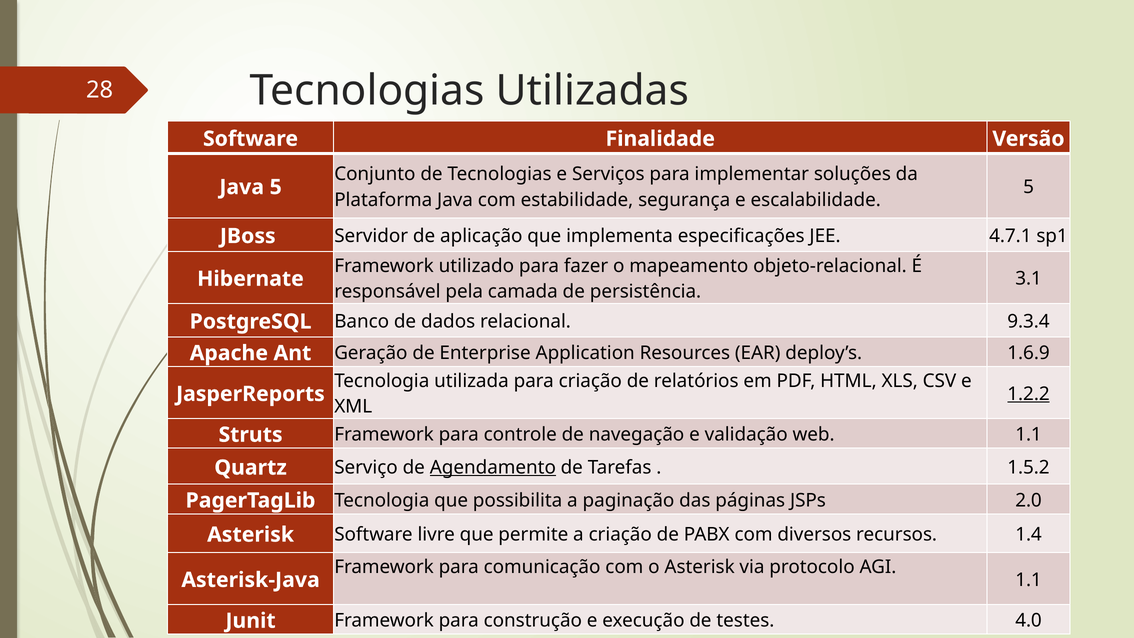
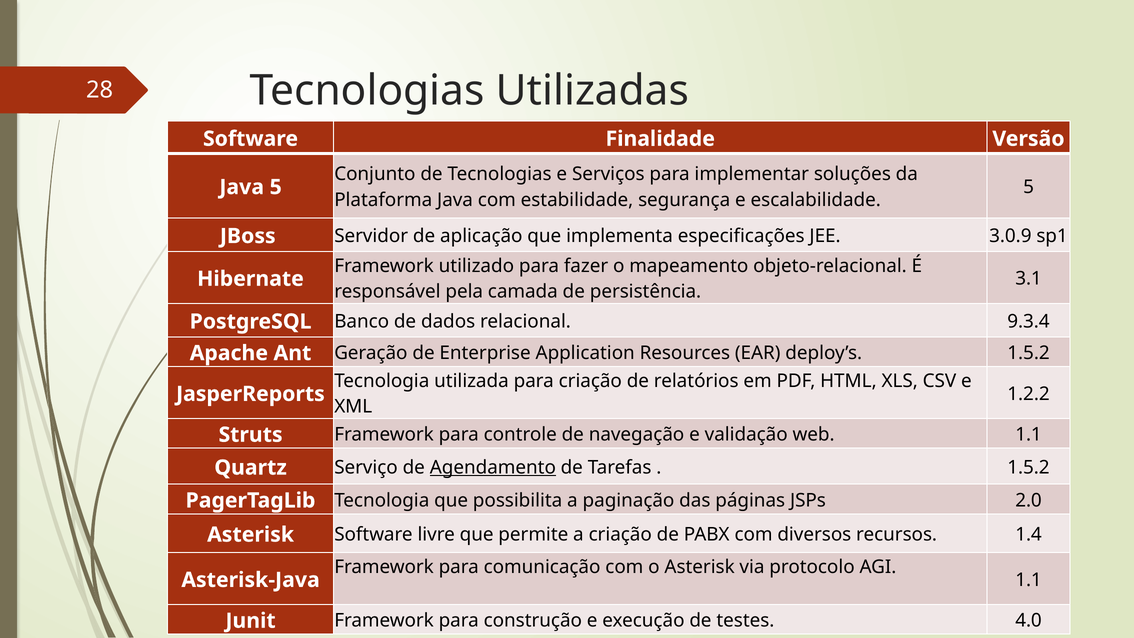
4.7.1: 4.7.1 -> 3.0.9
deploy’s 1.6.9: 1.6.9 -> 1.5.2
1.2.2 underline: present -> none
